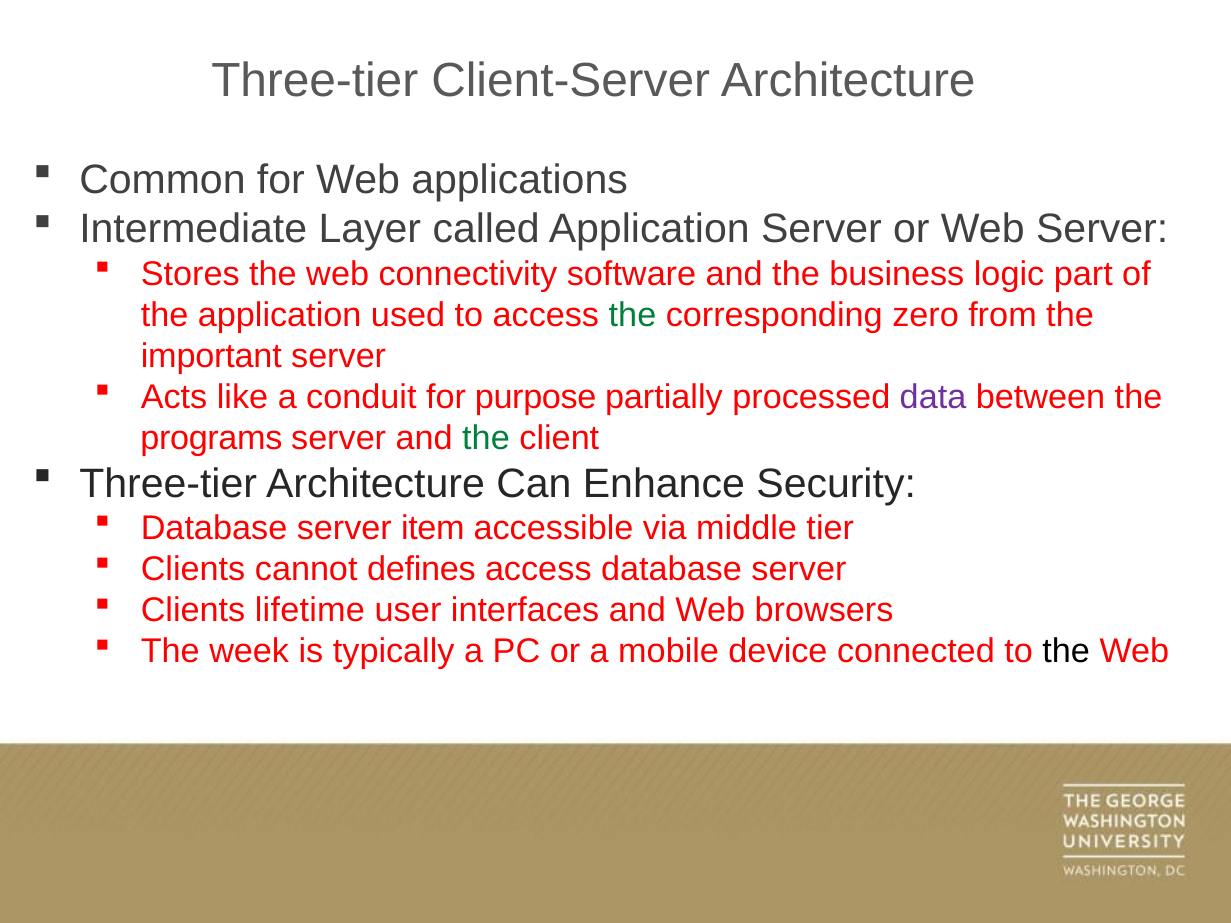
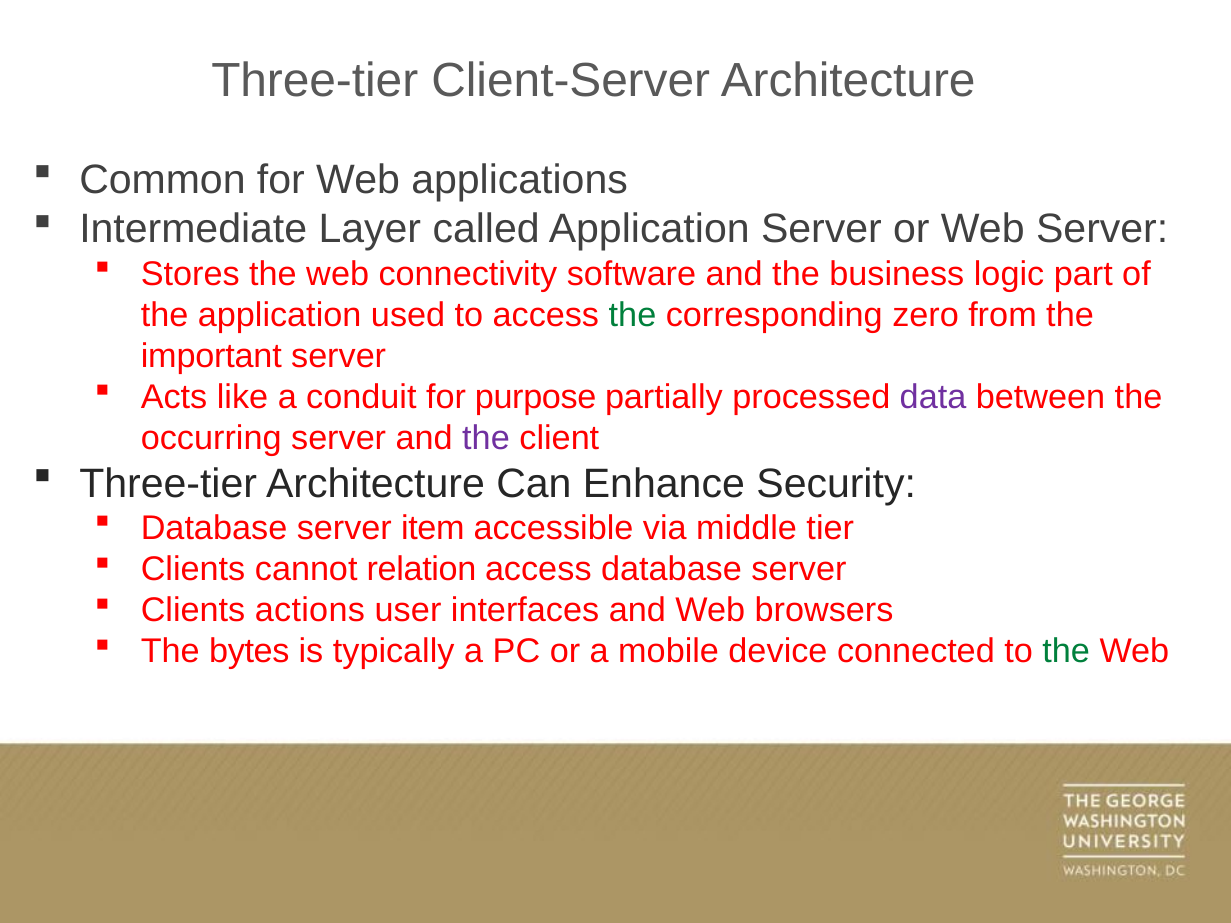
programs: programs -> occurring
the at (486, 438) colour: green -> purple
defines: defines -> relation
lifetime: lifetime -> actions
week: week -> bytes
the at (1066, 652) colour: black -> green
